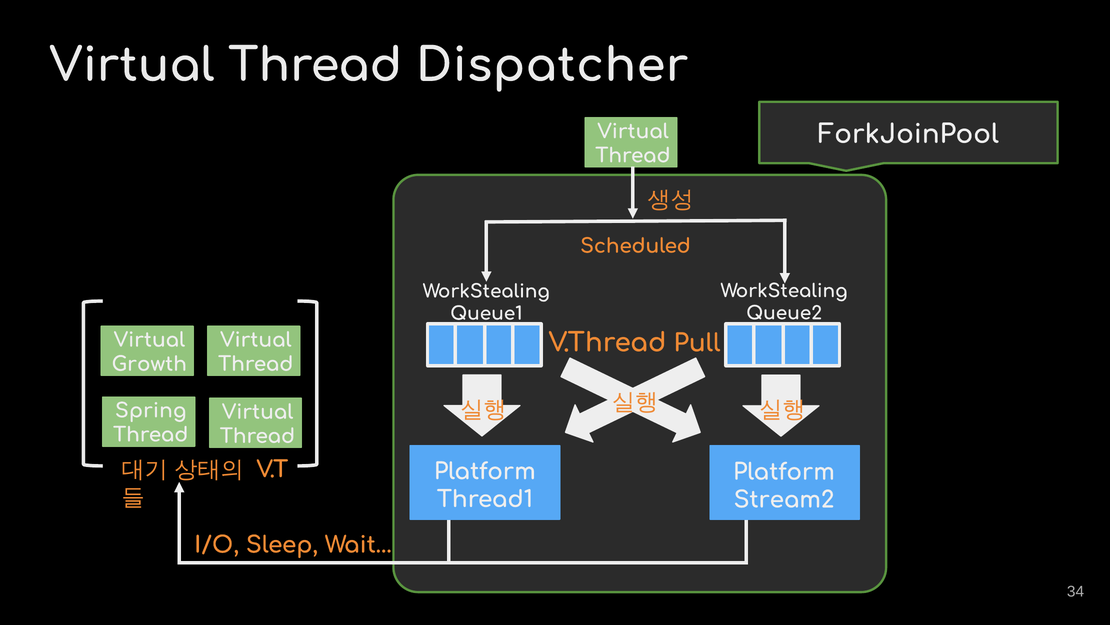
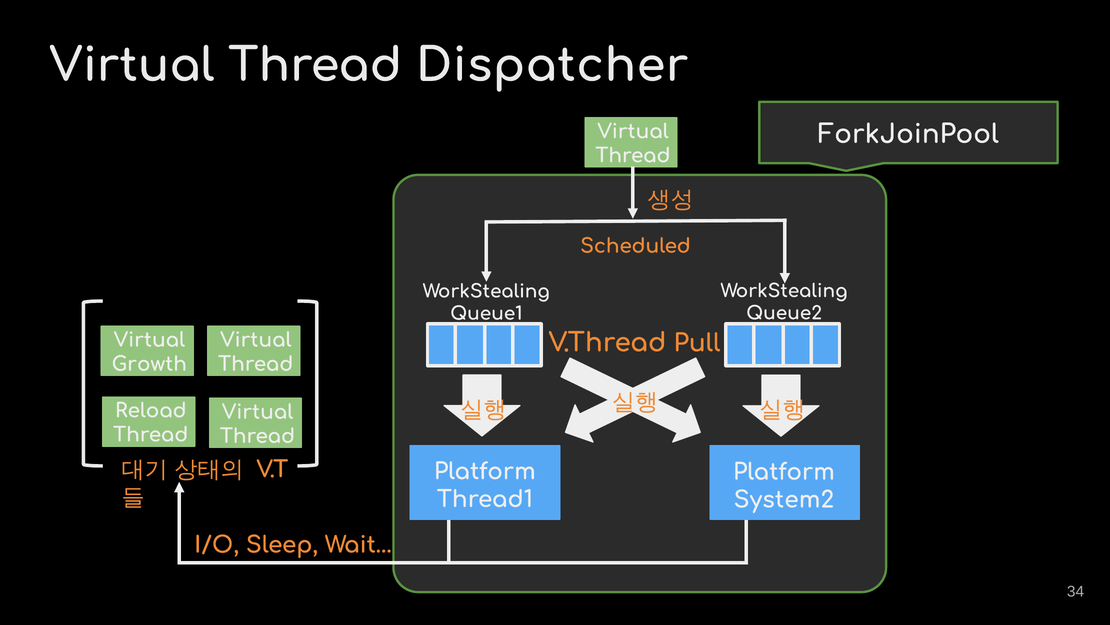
Spring: Spring -> Reload
Stream2: Stream2 -> System2
